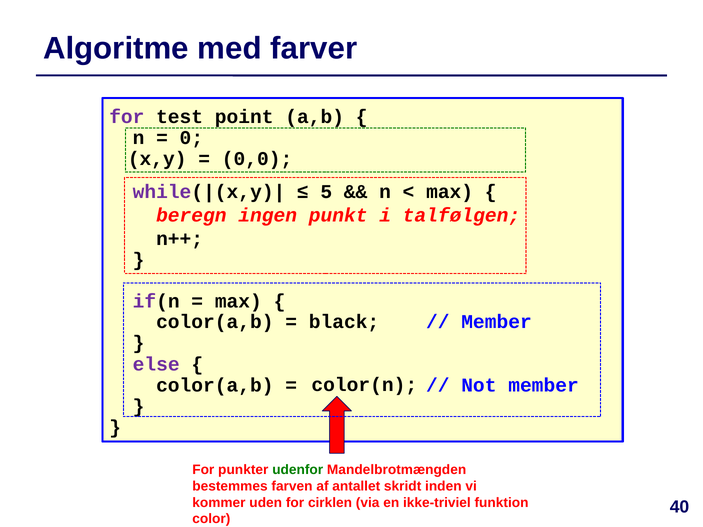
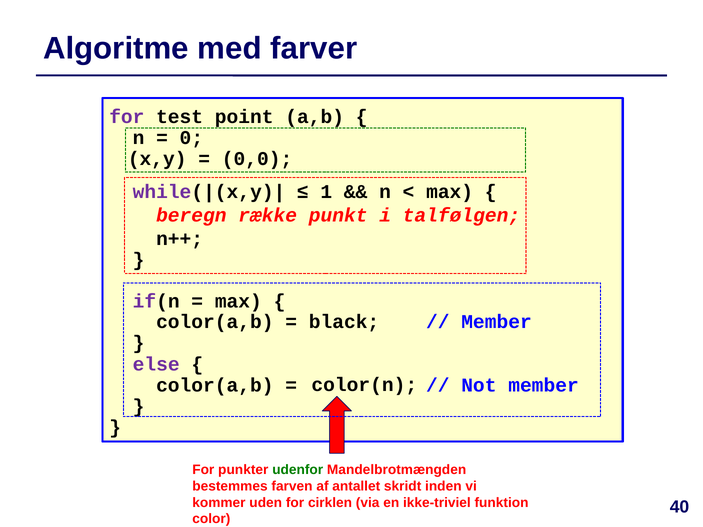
5: 5 -> 1
ingen: ingen -> række
